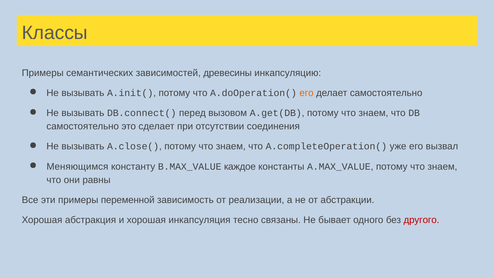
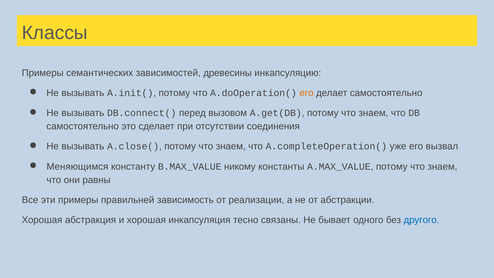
каждое: каждое -> никому
переменной: переменной -> правильней
другого colour: red -> blue
